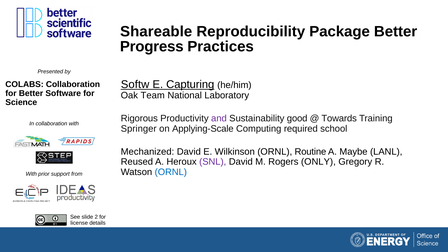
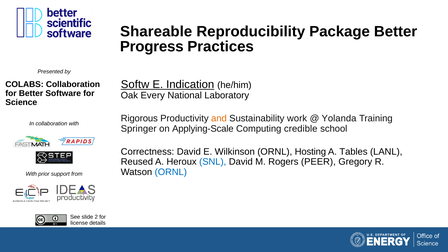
Capturing: Capturing -> Indication
Team: Team -> Every
and colour: purple -> orange
good: good -> work
Towards: Towards -> Yolanda
required: required -> credible
Mechanized: Mechanized -> Correctness
Routine: Routine -> Hosting
Maybe: Maybe -> Tables
SNL colour: purple -> blue
ONLY: ONLY -> PEER
